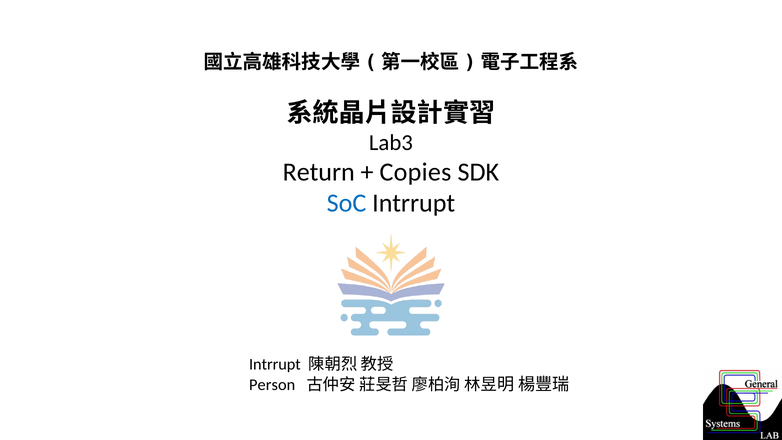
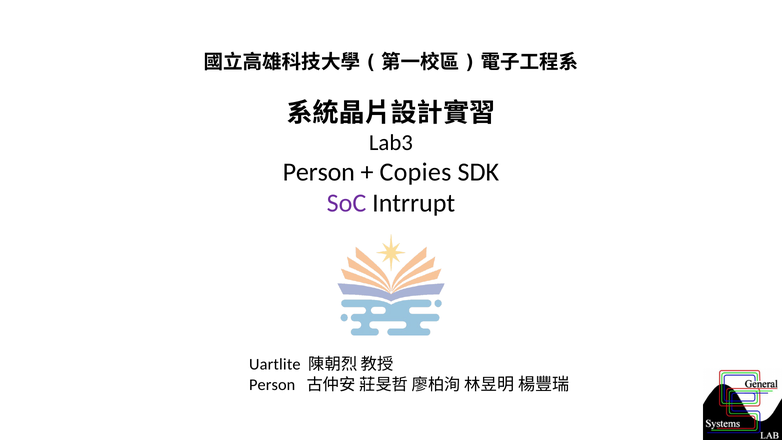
Return at (319, 172): Return -> Person
SoC colour: blue -> purple
Intrrupt at (275, 364): Intrrupt -> Uartlite
